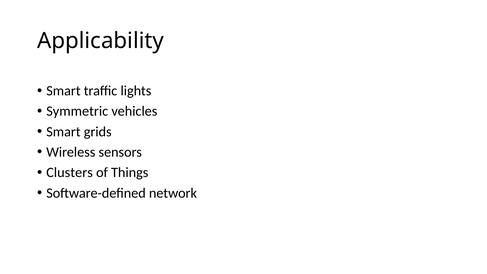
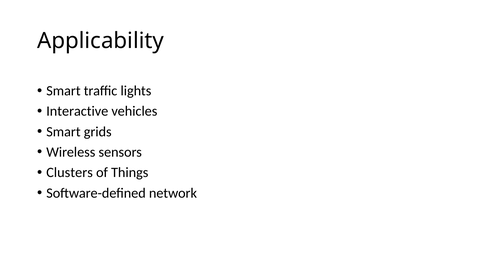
Symmetric: Symmetric -> Interactive
